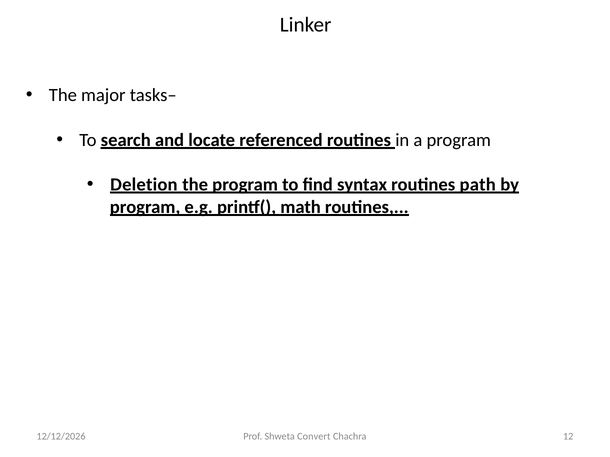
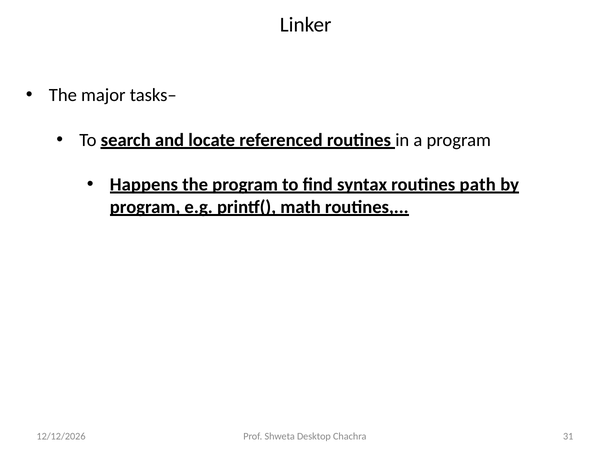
Deletion: Deletion -> Happens
Convert: Convert -> Desktop
12: 12 -> 31
